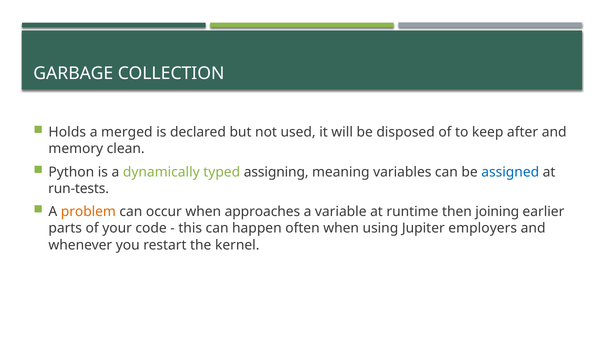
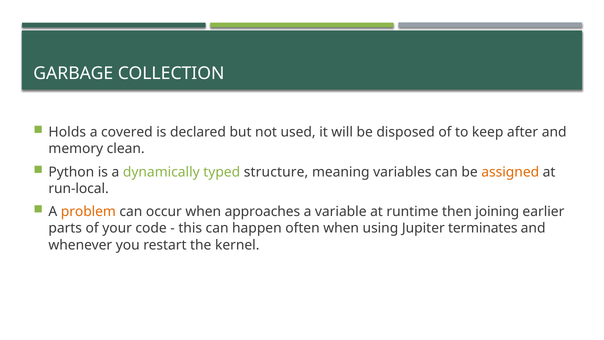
merged: merged -> covered
assigning: assigning -> structure
assigned colour: blue -> orange
run-tests: run-tests -> run-local
employers: employers -> terminates
